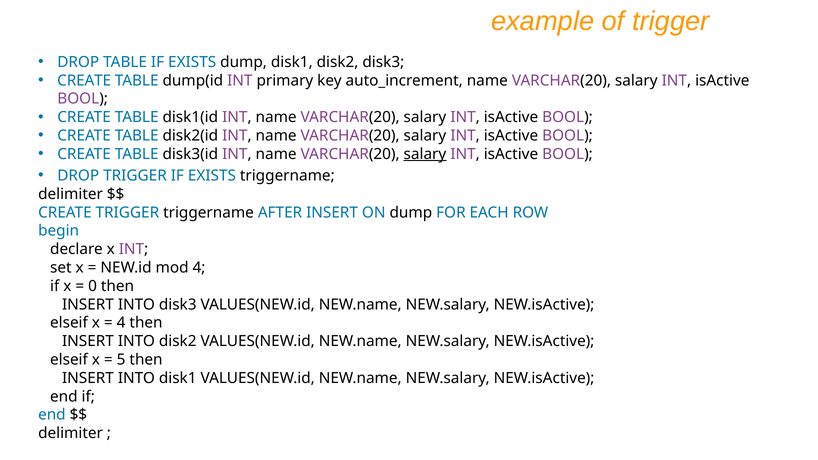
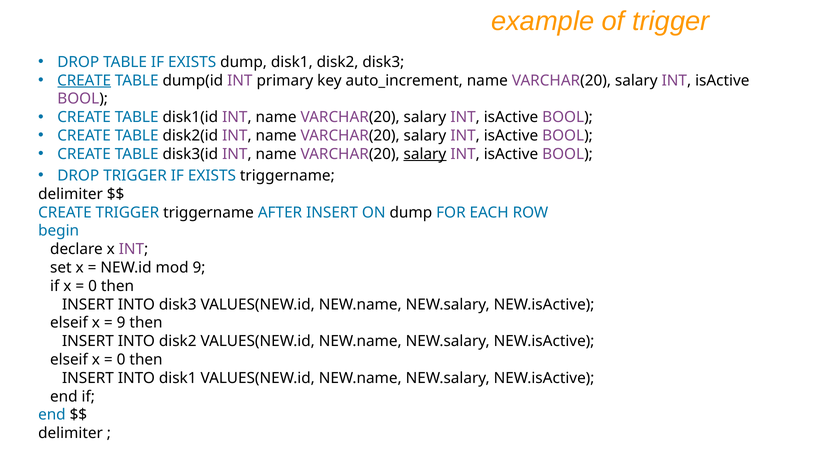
CREATE at (84, 80) underline: none -> present
mod 4: 4 -> 9
4 at (121, 323): 4 -> 9
5 at (121, 360): 5 -> 0
